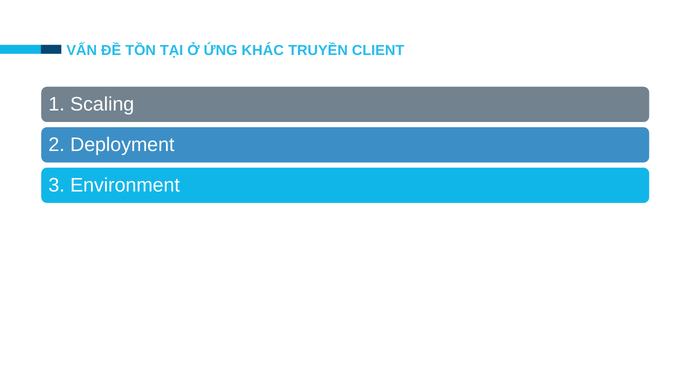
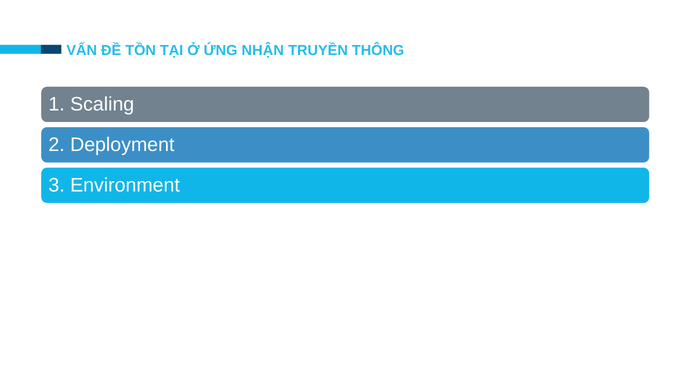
KHÁC: KHÁC -> NHẬN
CLIENT: CLIENT -> THÔNG
